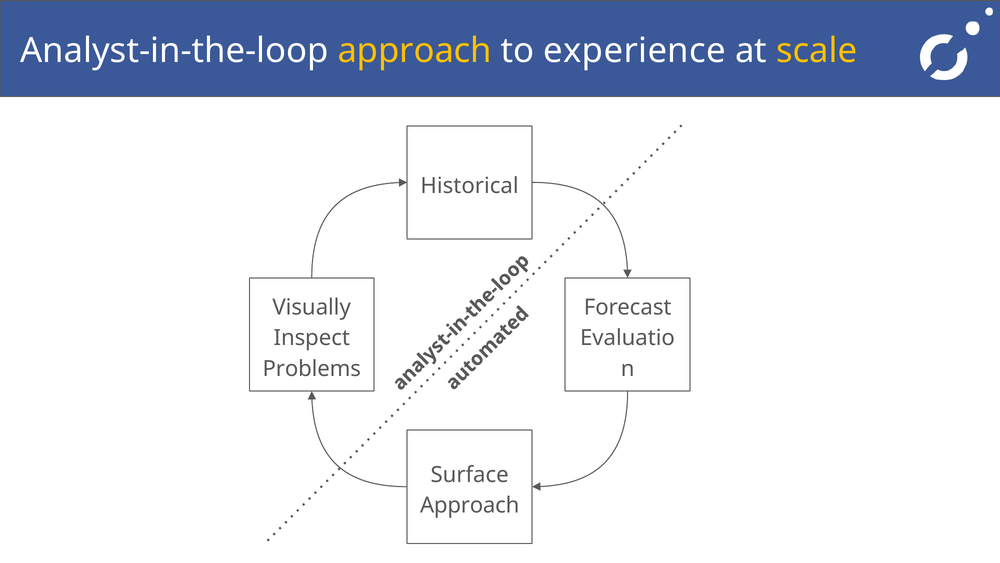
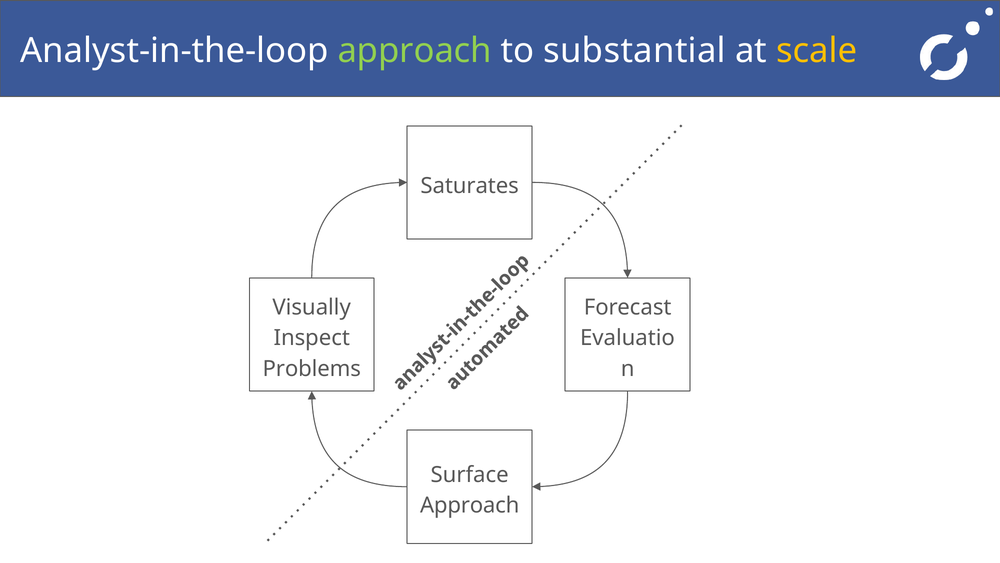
approach at (415, 51) colour: yellow -> light green
experience: experience -> substantial
Historical: Historical -> Saturates
